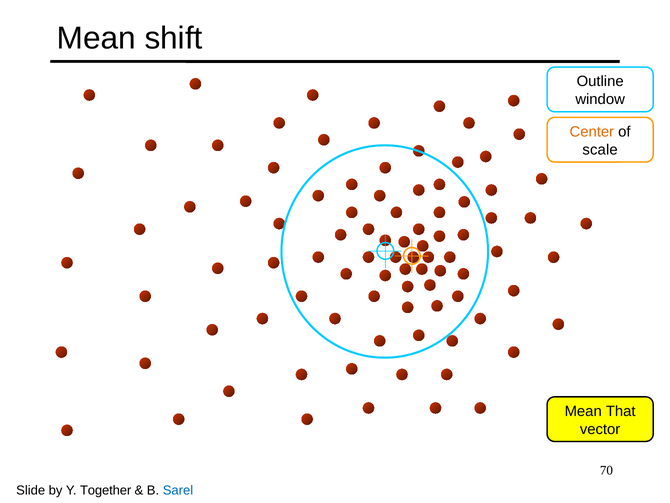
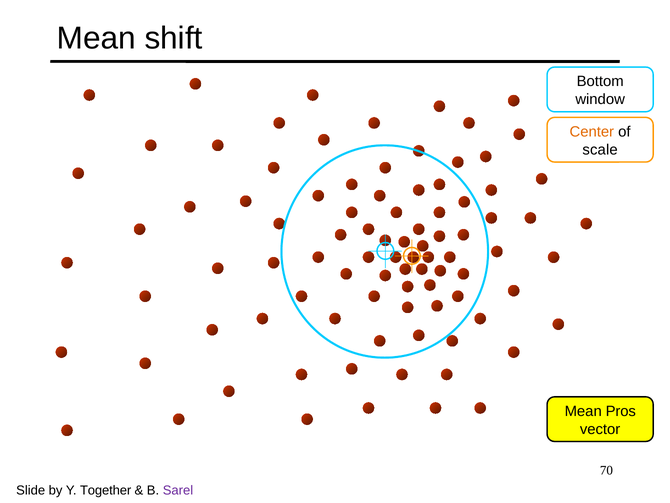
Outline: Outline -> Bottom
That: That -> Pros
Sarel colour: blue -> purple
